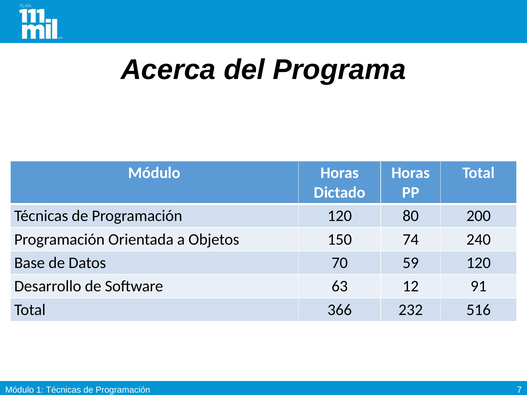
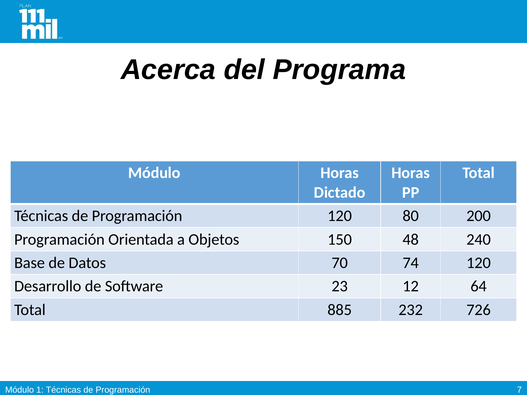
74: 74 -> 48
59: 59 -> 74
63: 63 -> 23
91: 91 -> 64
366: 366 -> 885
516: 516 -> 726
